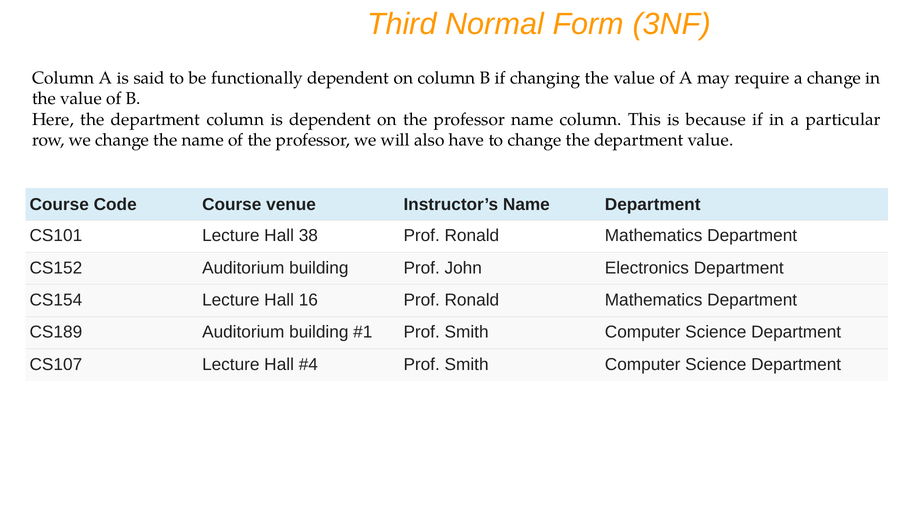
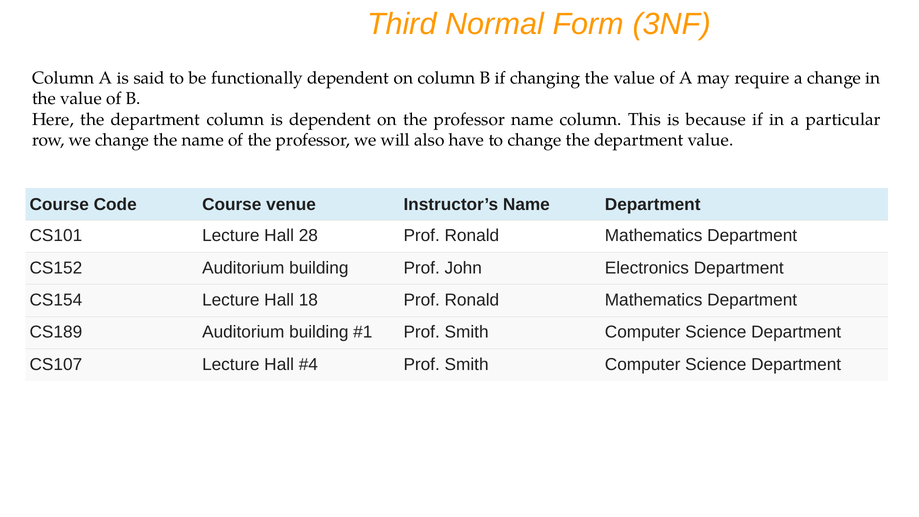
38: 38 -> 28
16: 16 -> 18
